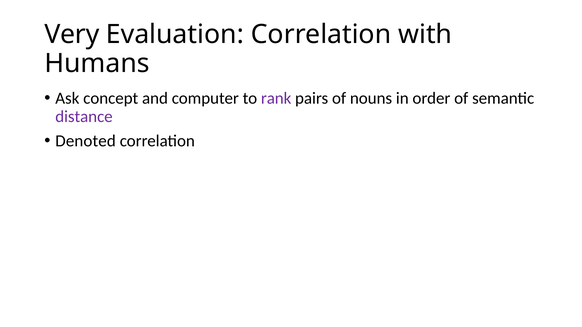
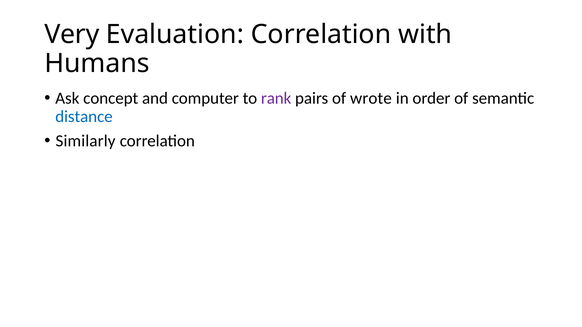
nouns: nouns -> wrote
distance colour: purple -> blue
Denoted: Denoted -> Similarly
